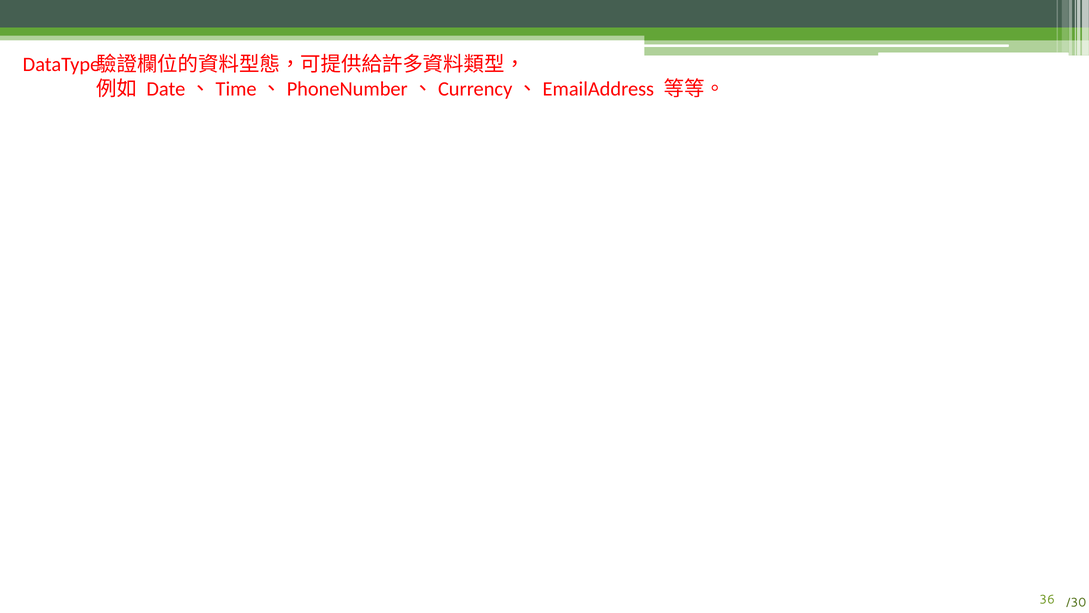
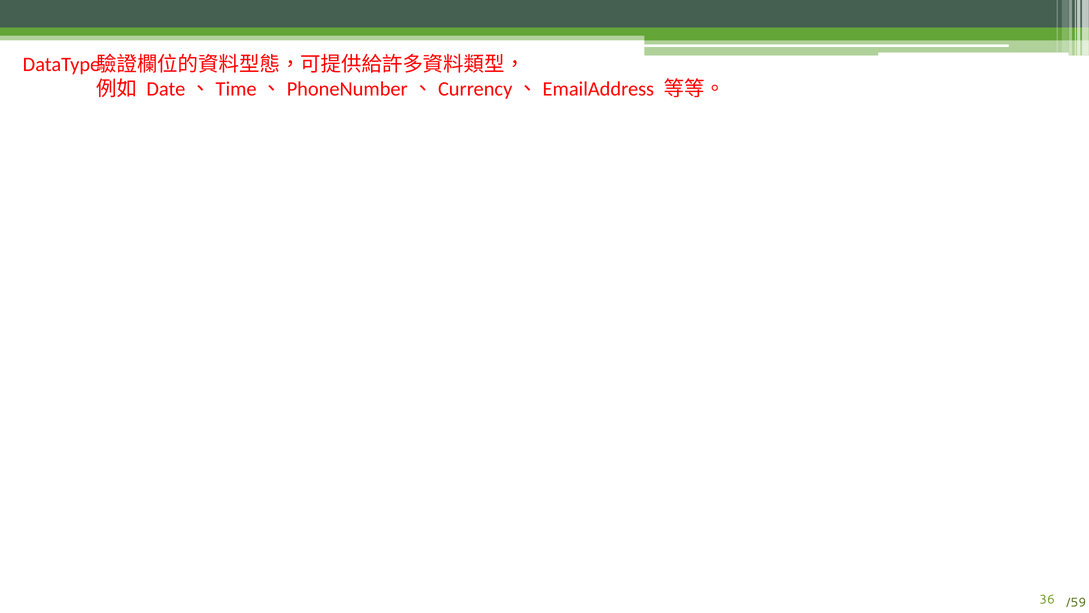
/30: /30 -> /59
